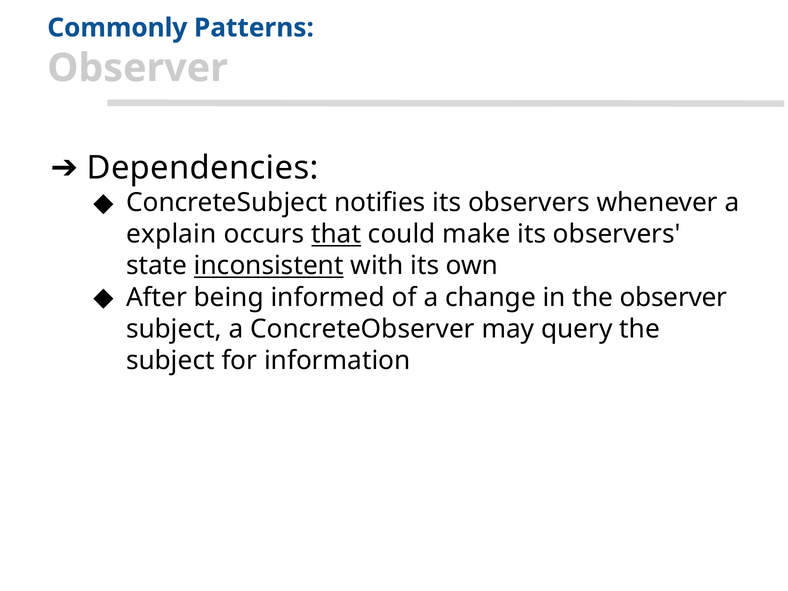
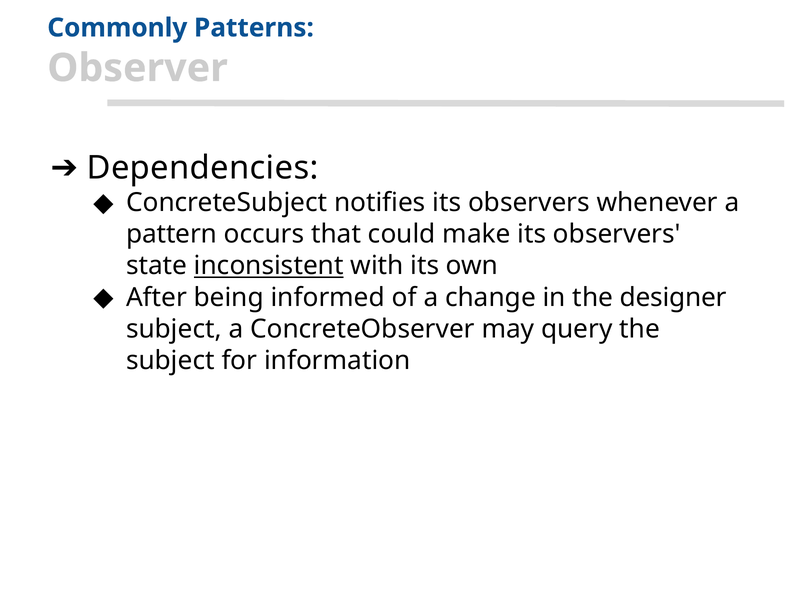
explain: explain -> pattern
that underline: present -> none
the observer: observer -> designer
